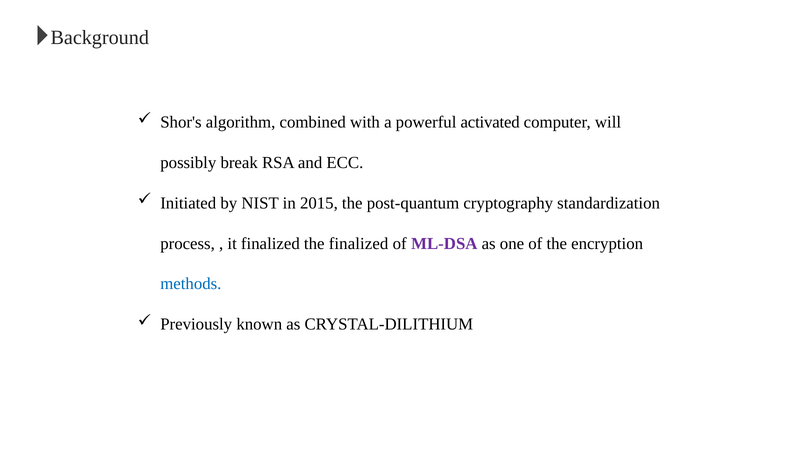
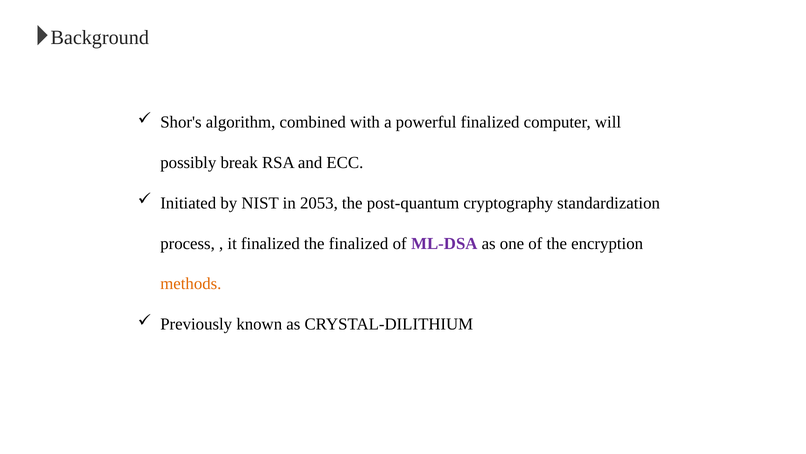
powerful activated: activated -> finalized
2015: 2015 -> 2053
methods colour: blue -> orange
